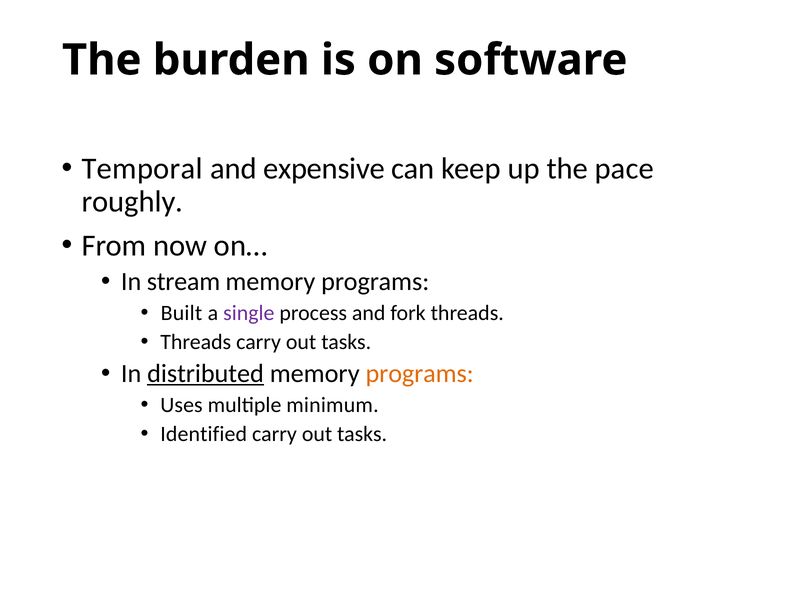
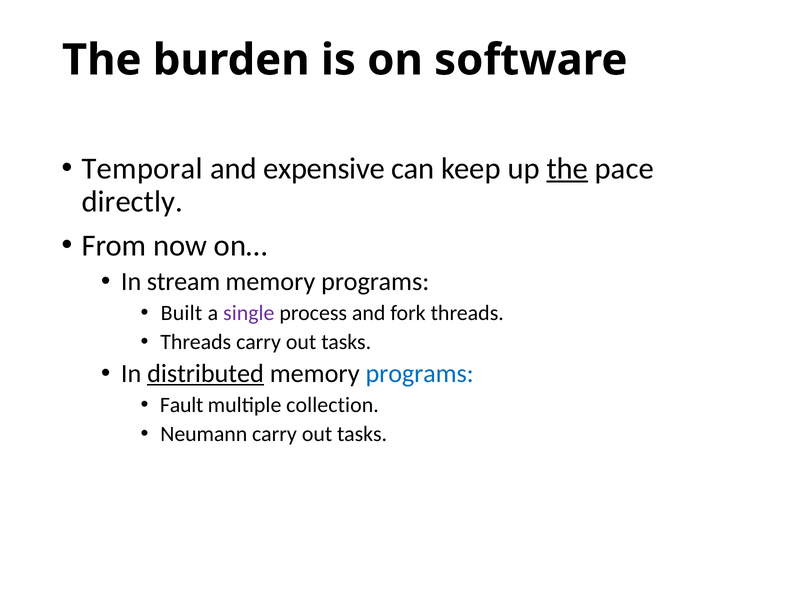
the at (567, 168) underline: none -> present
roughly: roughly -> directly
programs at (420, 374) colour: orange -> blue
Uses: Uses -> Fault
minimum: minimum -> collection
Identified: Identified -> Neumann
